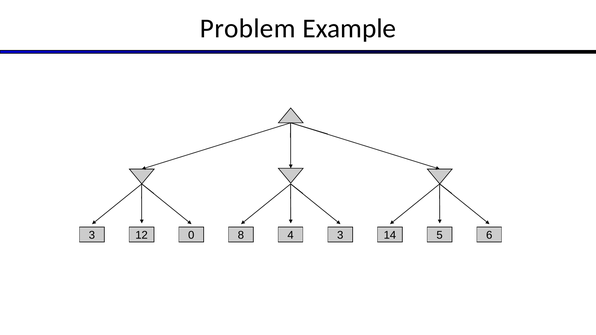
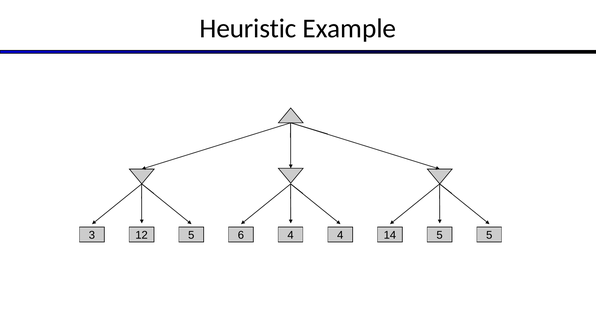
Problem: Problem -> Heuristic
12 0: 0 -> 5
8: 8 -> 6
4 3: 3 -> 4
6 at (489, 235): 6 -> 5
